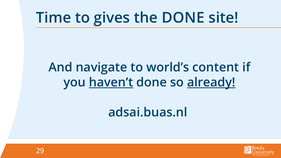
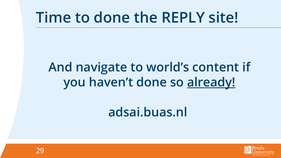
to gives: gives -> done
the DONE: DONE -> REPLY
haven’t underline: present -> none
